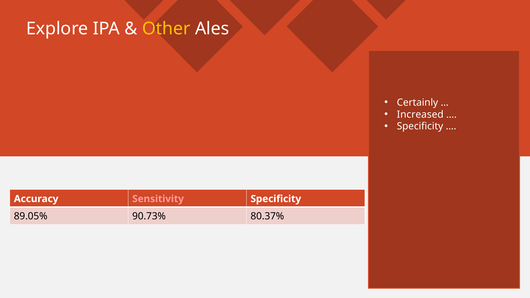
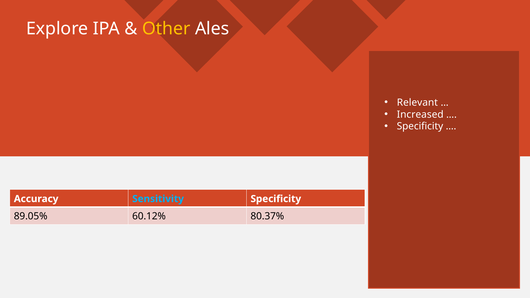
Certainly: Certainly -> Relevant
Sensitivity colour: pink -> light blue
90.73%: 90.73% -> 60.12%
